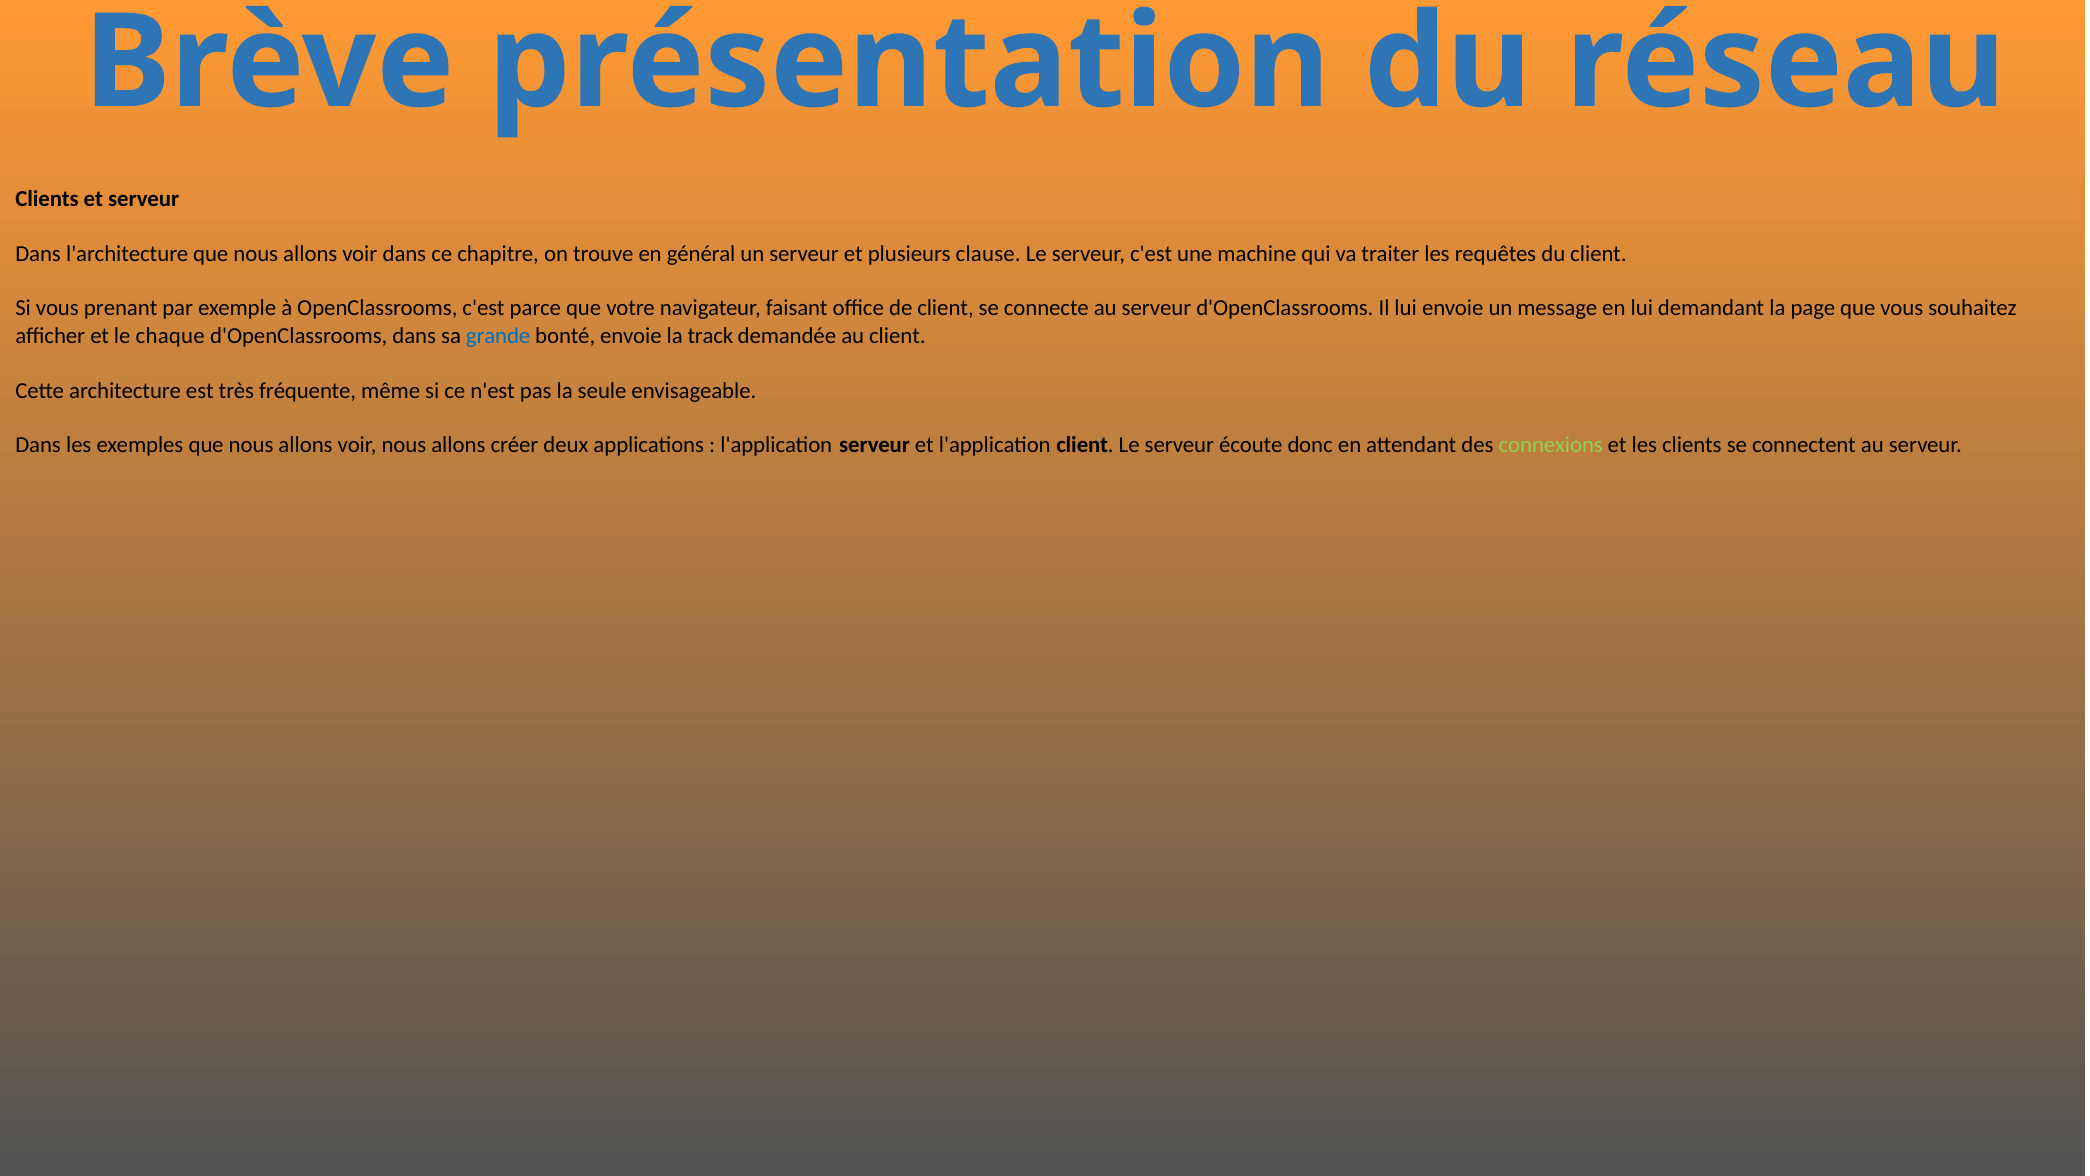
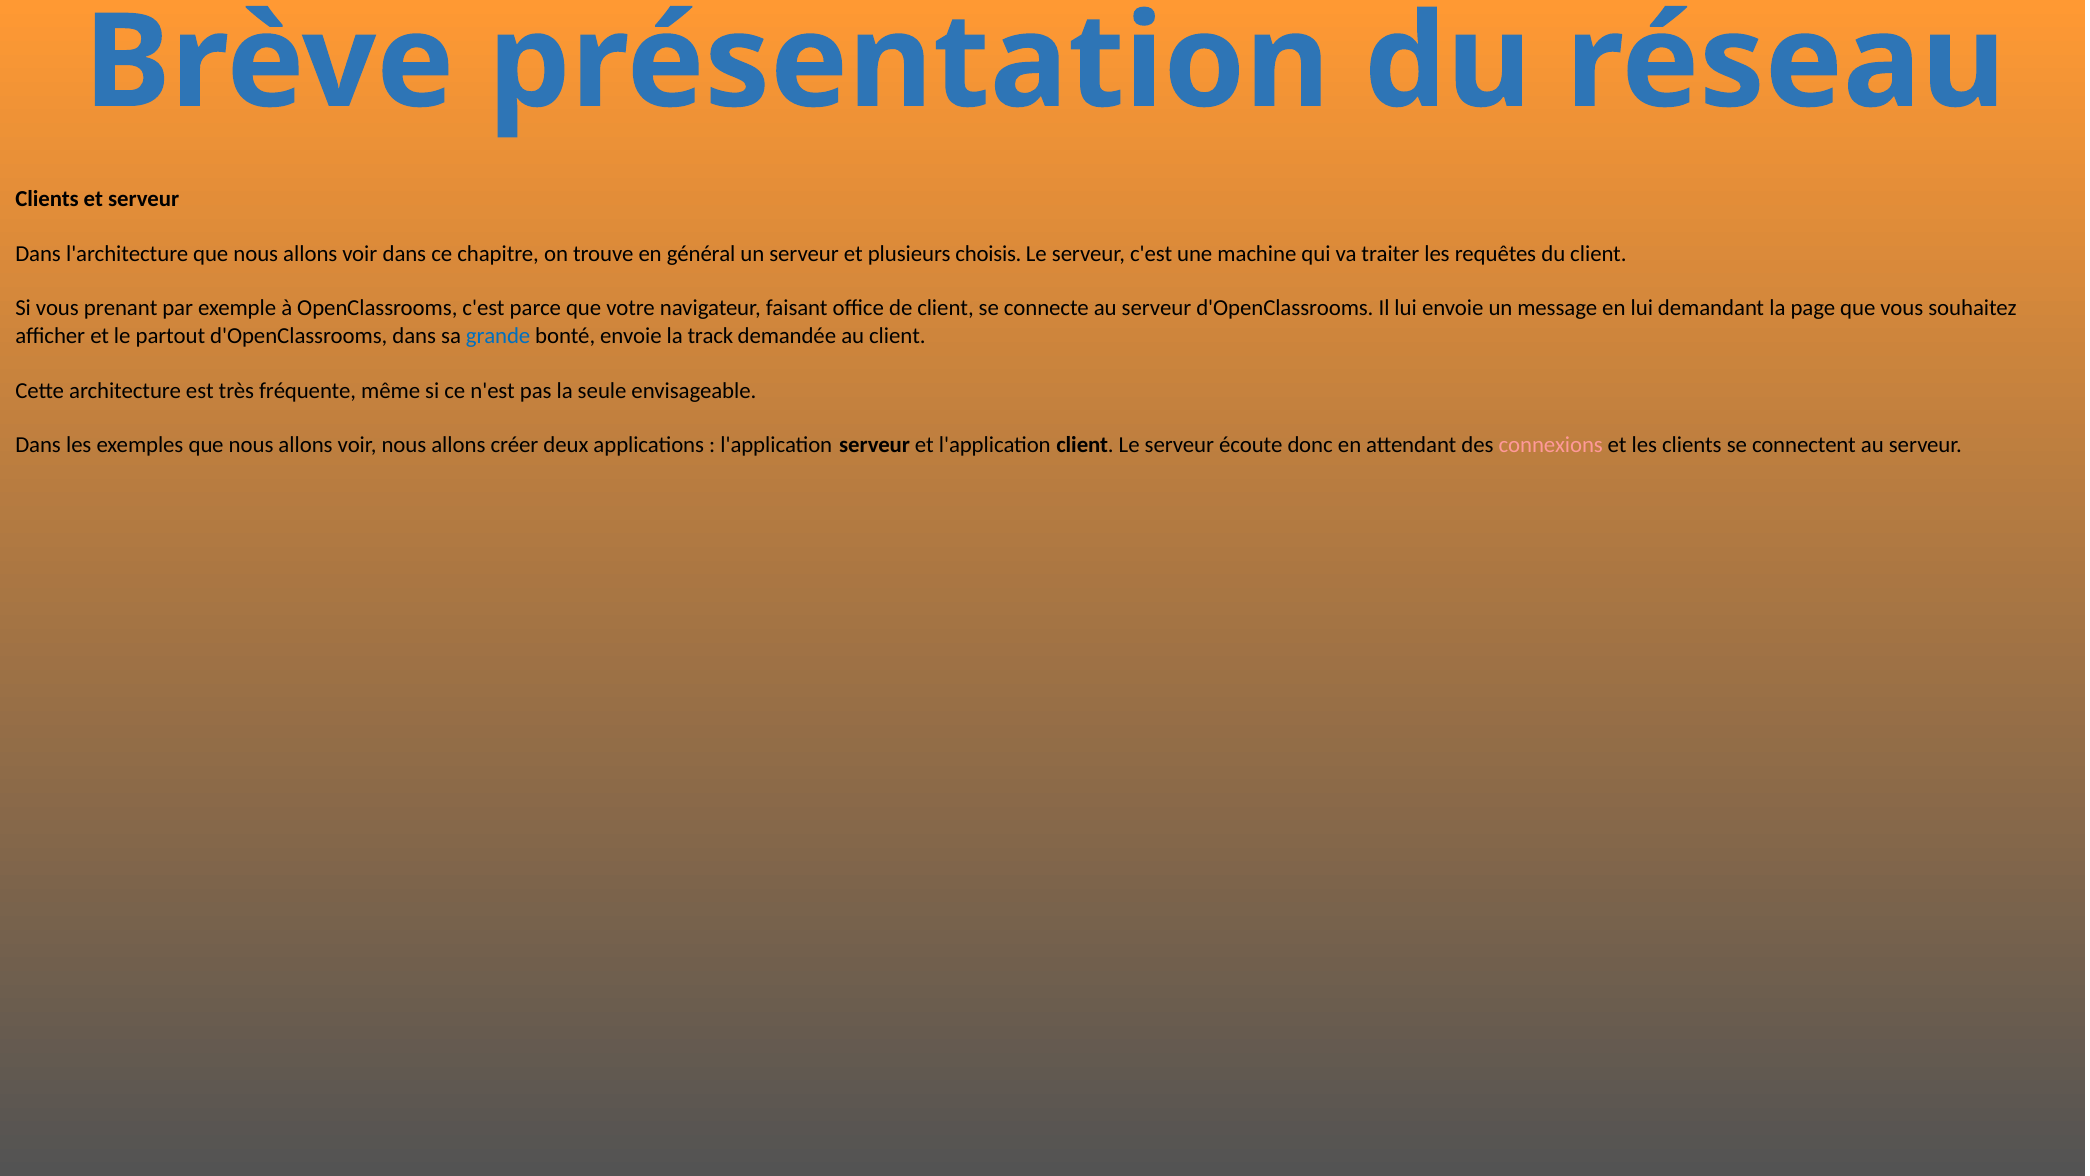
clause: clause -> choisis
chaque: chaque -> partout
connexions colour: light green -> pink
